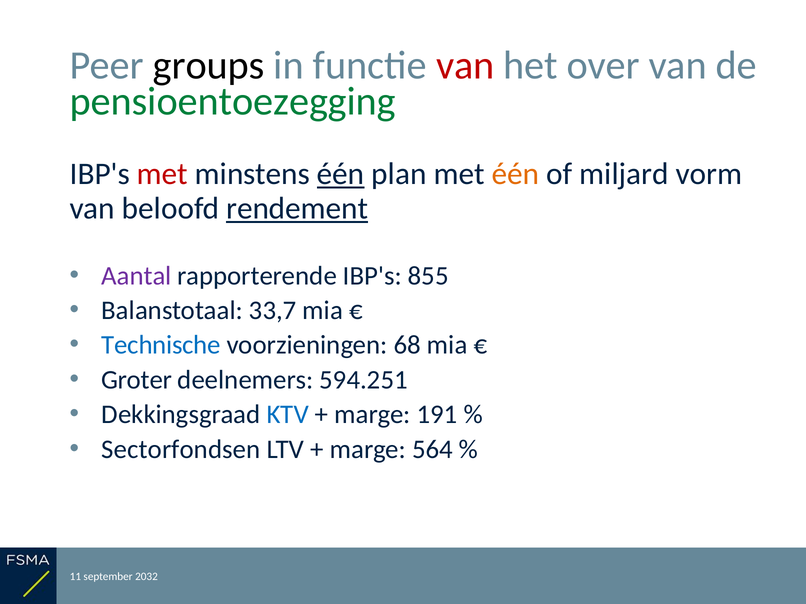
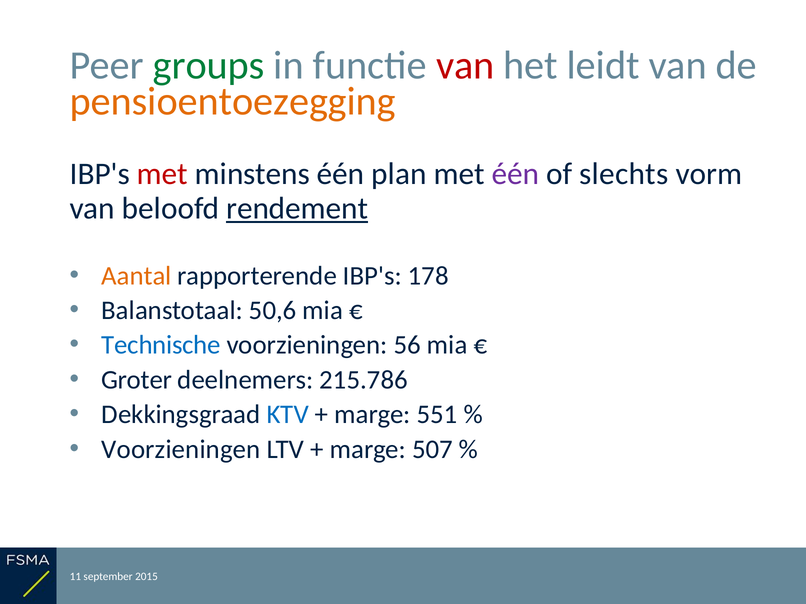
groups colour: black -> green
het over: over -> leidt
pensioentoezegging colour: green -> orange
één at (341, 174) underline: present -> none
één at (515, 174) colour: orange -> purple
miljard: miljard -> slechts
Aantal colour: purple -> orange
855: 855 -> 178
33,7: 33,7 -> 50,6
68: 68 -> 56
594.251: 594.251 -> 215.786
191: 191 -> 551
Sectorfondsen at (181, 450): Sectorfondsen -> Voorzieningen
564: 564 -> 507
2032: 2032 -> 2015
